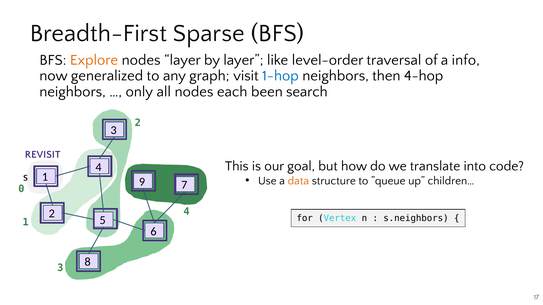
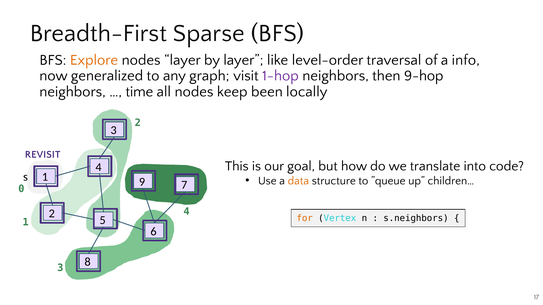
1-hop colour: blue -> purple
4-hop: 4-hop -> 9-hop
only: only -> time
each: each -> keep
search: search -> locally
for colour: black -> orange
